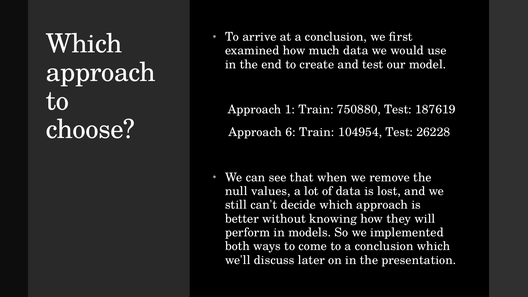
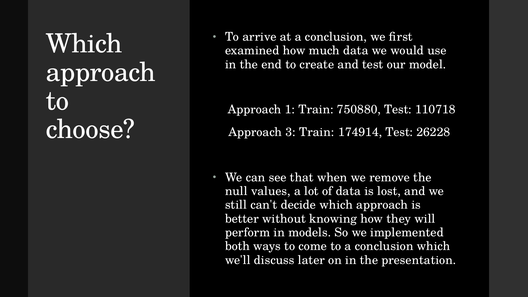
187619: 187619 -> 110718
6: 6 -> 3
104954: 104954 -> 174914
